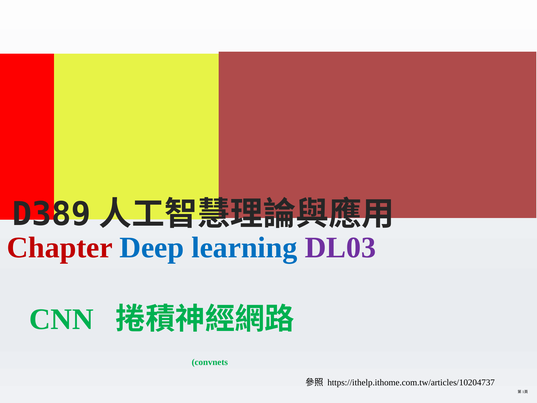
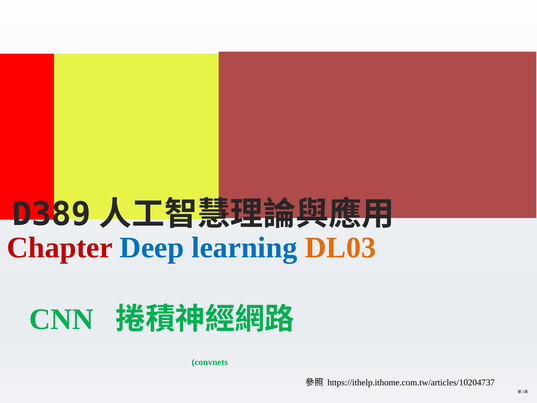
DL03 colour: purple -> orange
